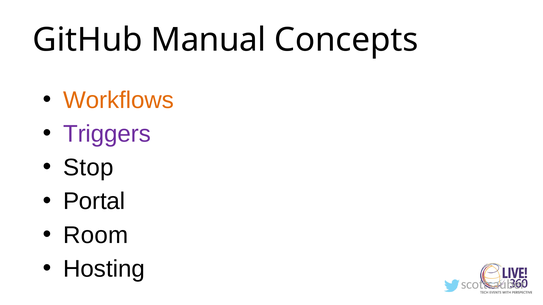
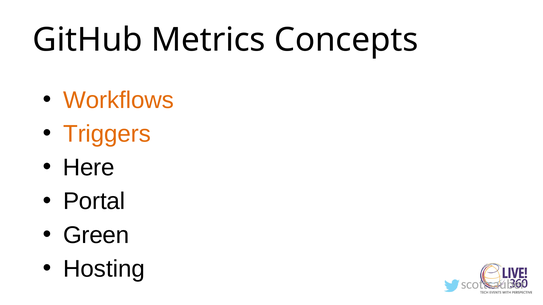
Manual: Manual -> Metrics
Triggers colour: purple -> orange
Stop: Stop -> Here
Room: Room -> Green
